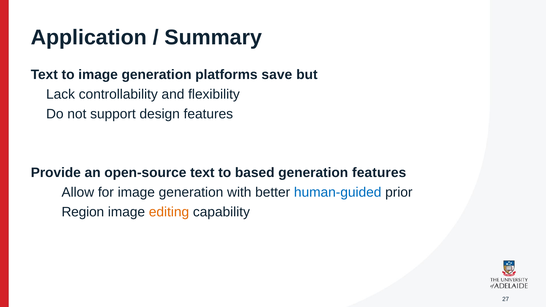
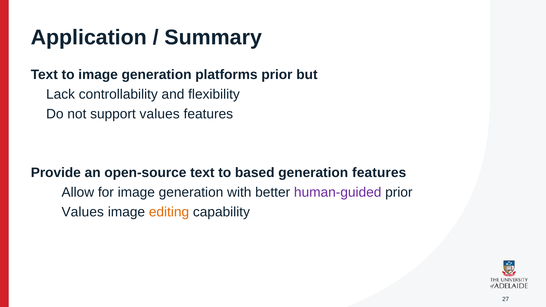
platforms save: save -> prior
support design: design -> values
human-guided colour: blue -> purple
Region at (83, 212): Region -> Values
